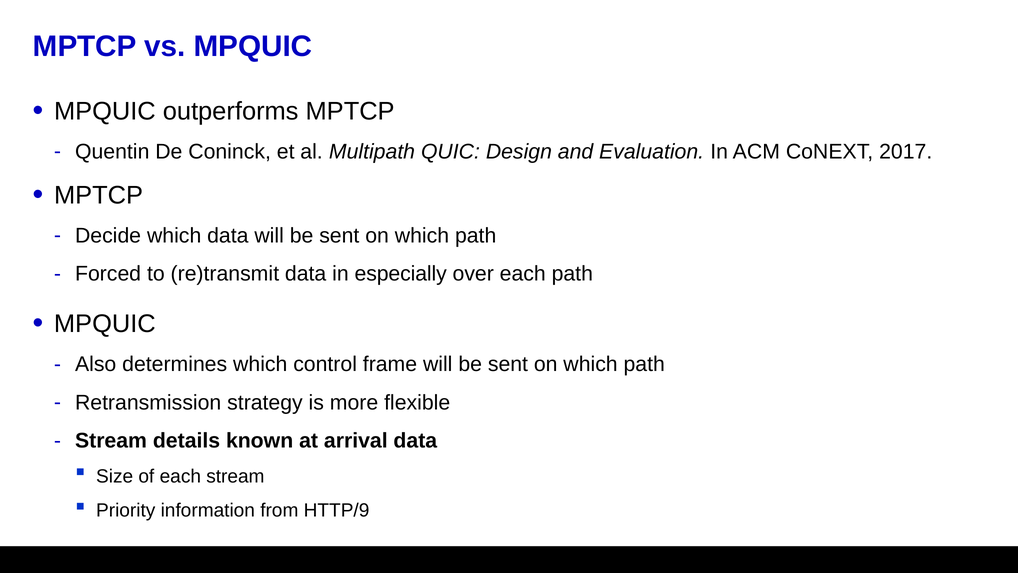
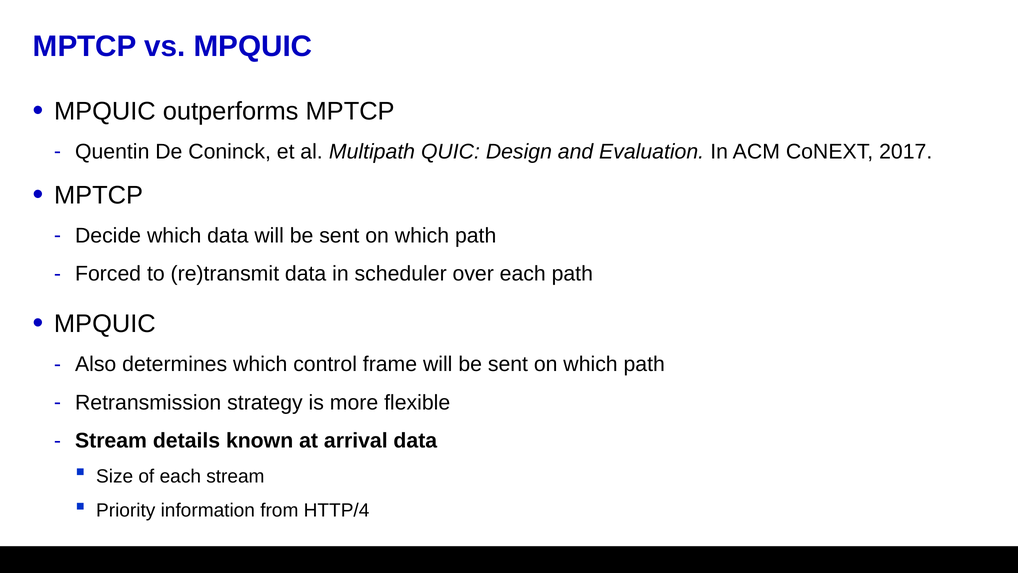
especially: especially -> scheduler
HTTP/9: HTTP/9 -> HTTP/4
